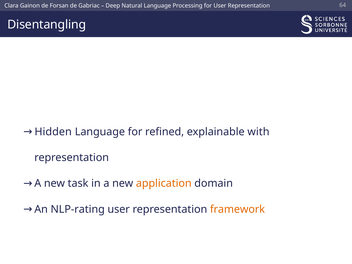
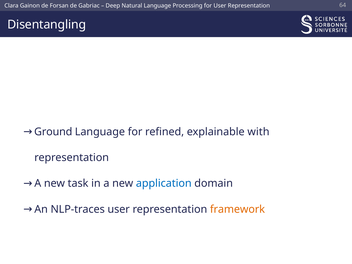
Hidden: Hidden -> Ground
application colour: orange -> blue
NLP-rating: NLP-rating -> NLP-traces
